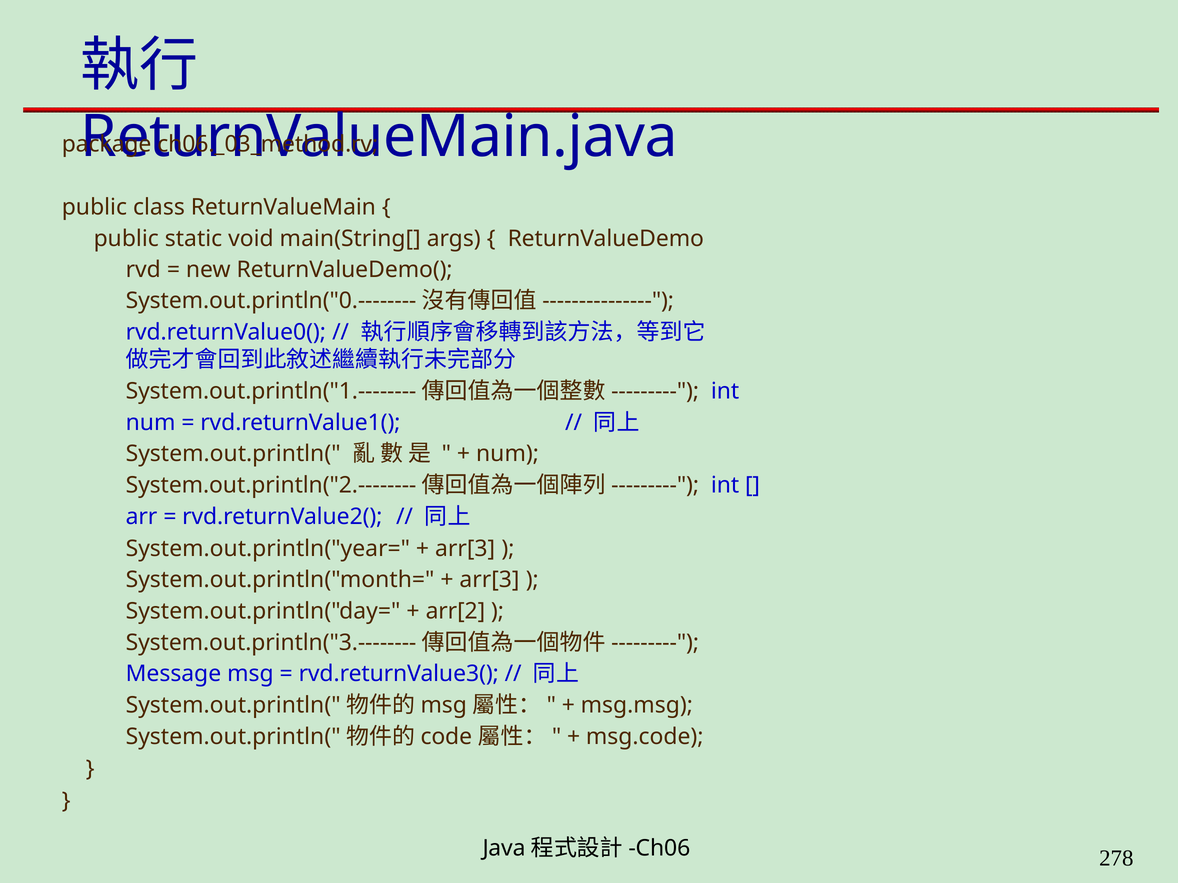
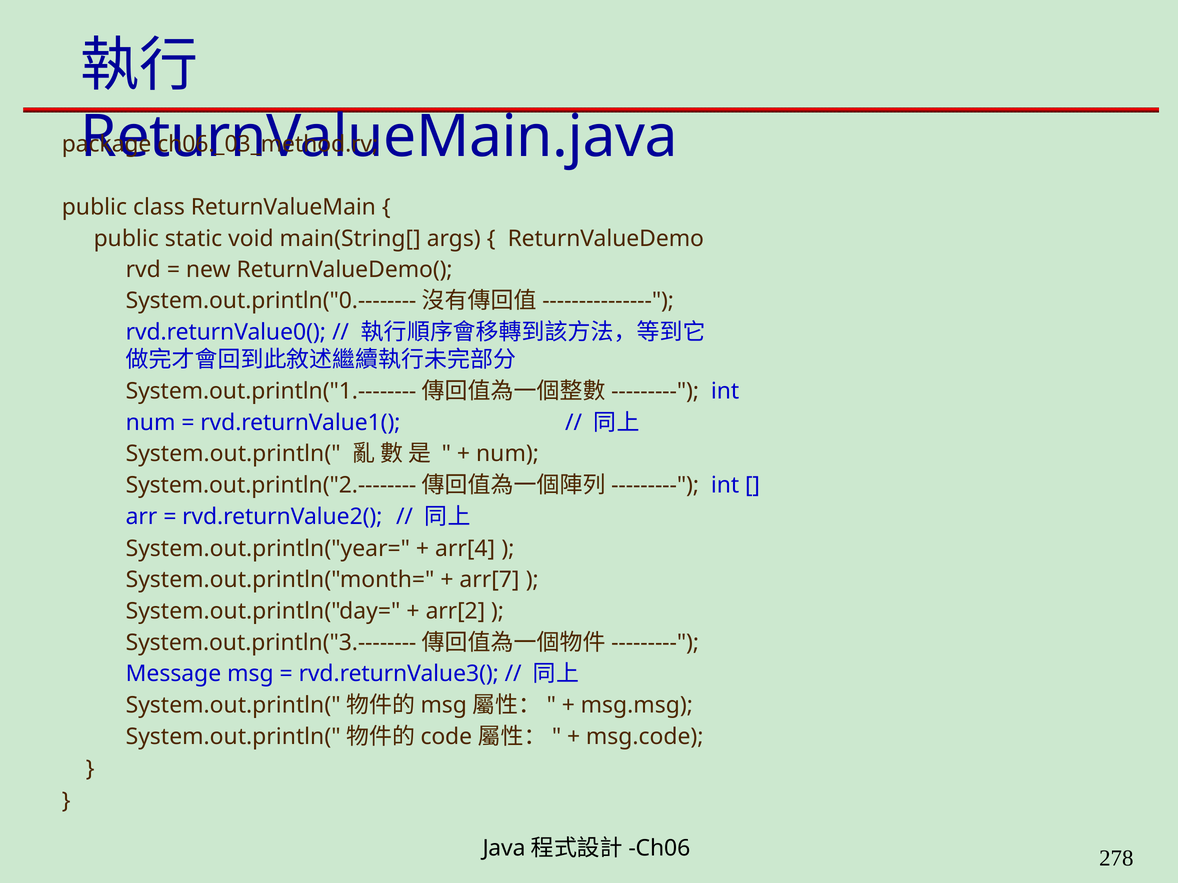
arr[3 at (465, 549): arr[3 -> arr[4
arr[3 at (489, 580): arr[3 -> arr[7
